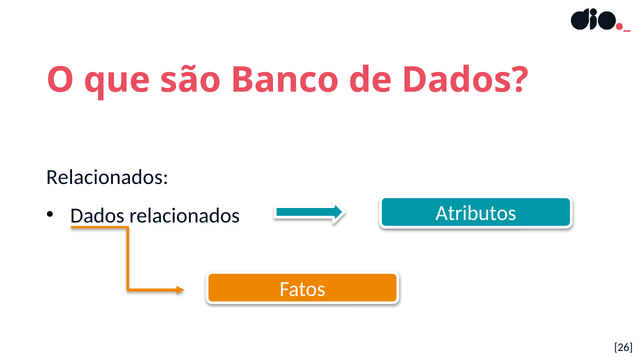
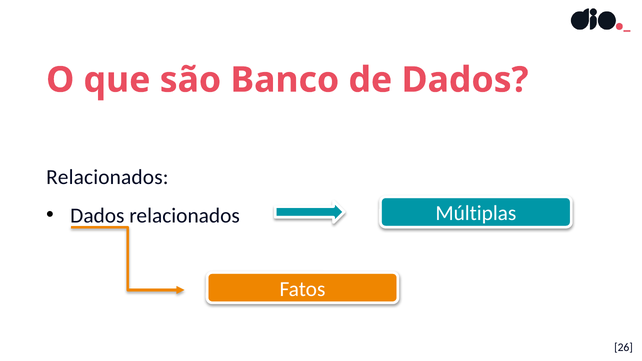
Atributos: Atributos -> Múltiplas
